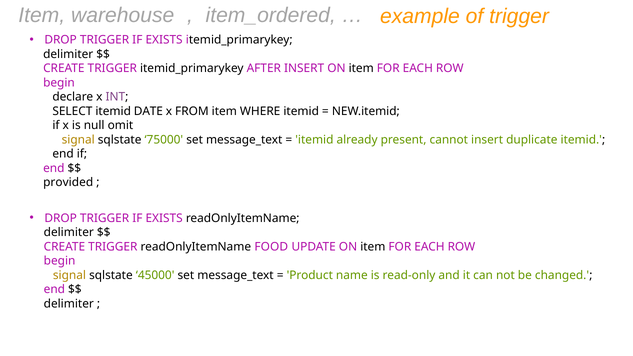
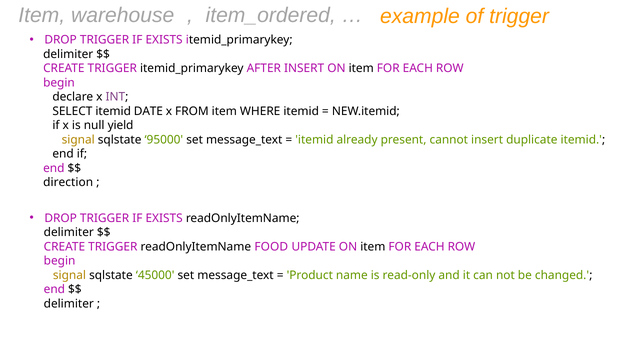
omit: omit -> yield
75000: 75000 -> 95000
provided: provided -> direction
